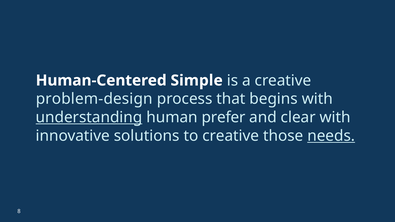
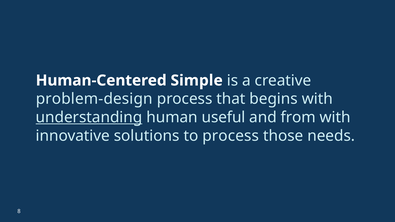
prefer: prefer -> useful
clear: clear -> from
to creative: creative -> process
needs underline: present -> none
